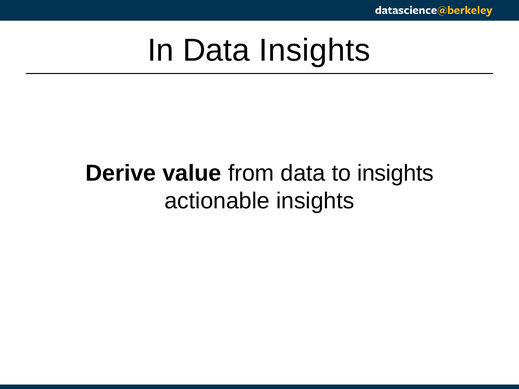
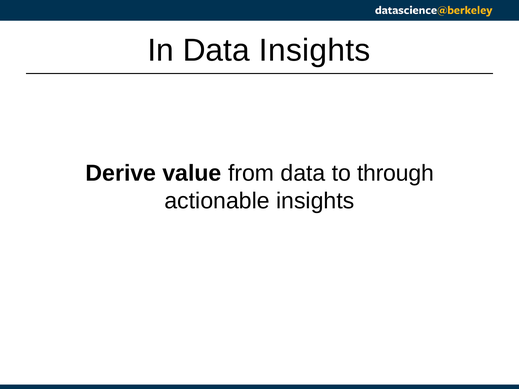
to insights: insights -> through
